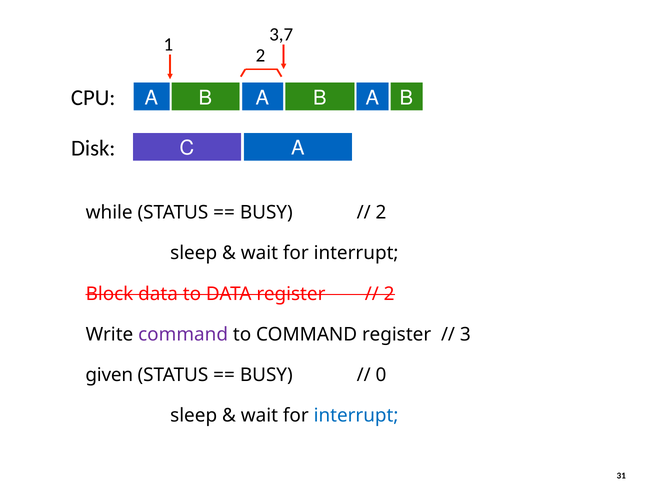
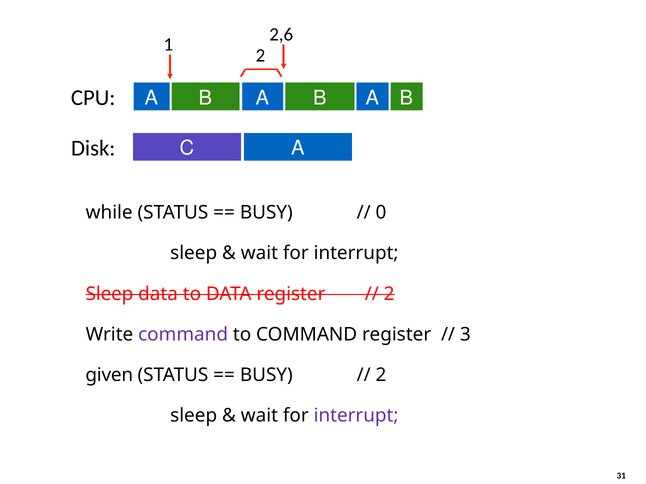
3,7: 3,7 -> 2,6
2 at (381, 213): 2 -> 0
Block at (109, 294): Block -> Sleep
0 at (381, 375): 0 -> 2
interrupt at (356, 416) colour: blue -> purple
